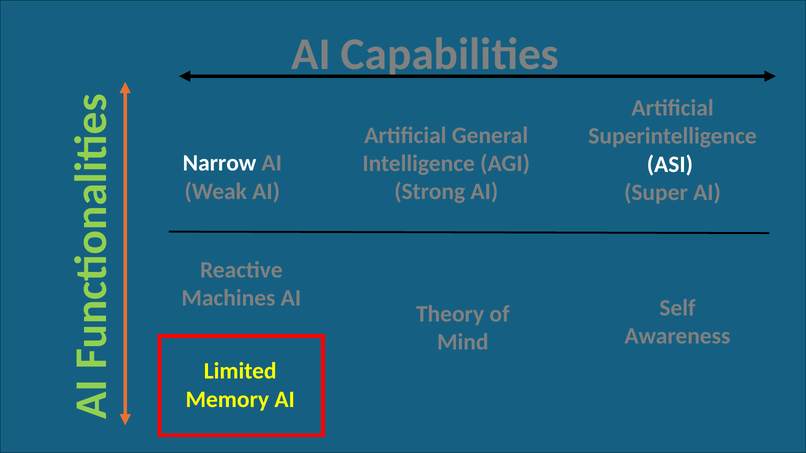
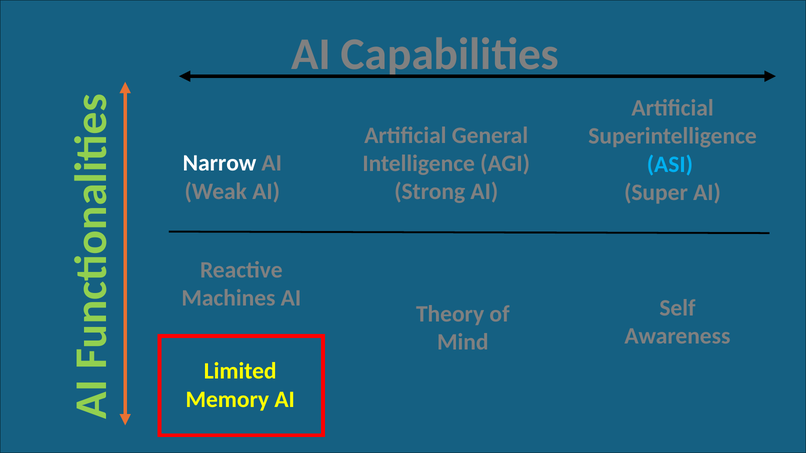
ASI colour: white -> light blue
